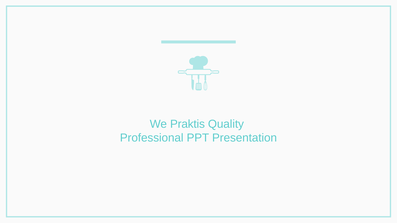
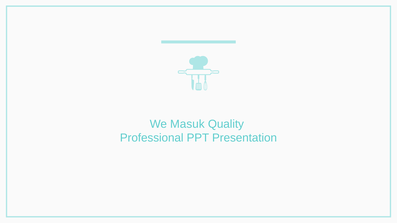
Praktis: Praktis -> Masuk
